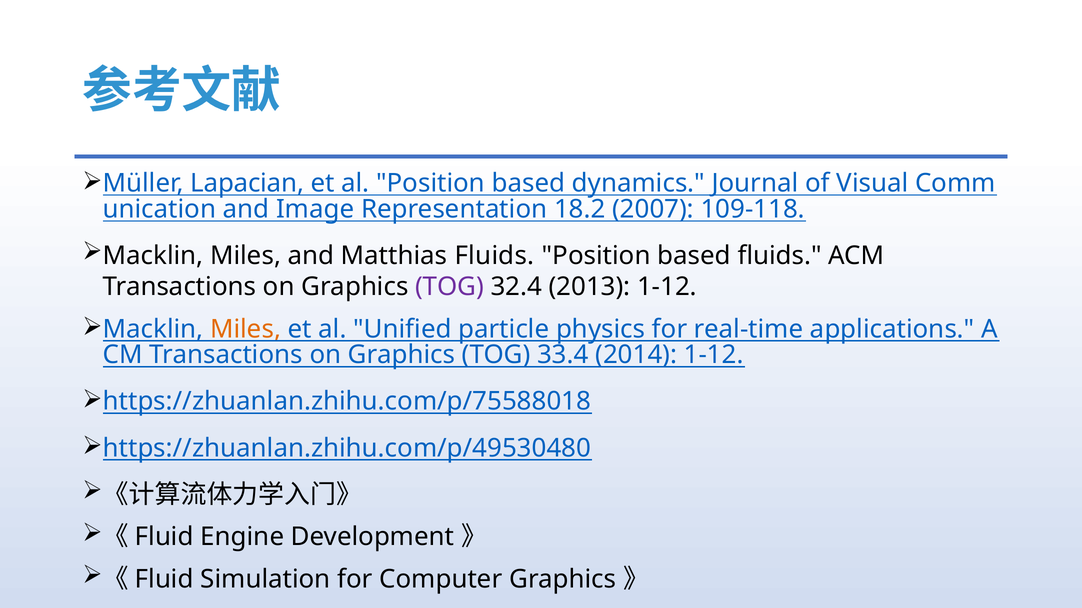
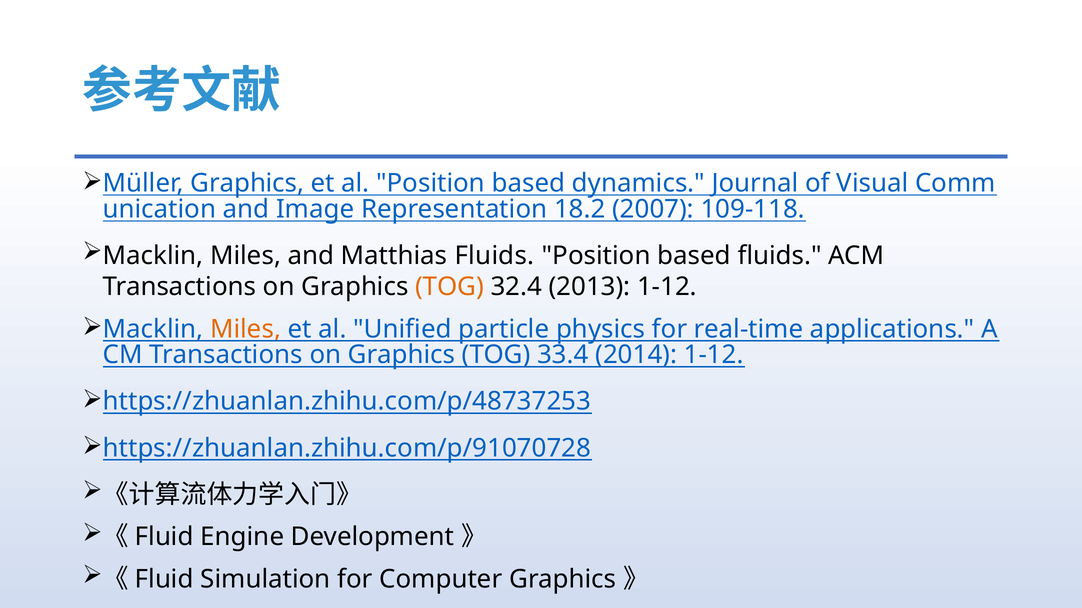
Müller Lapacian: Lapacian -> Graphics
TOG at (450, 287) colour: purple -> orange
https://zhuanlan.zhihu.com/p/75588018: https://zhuanlan.zhihu.com/p/75588018 -> https://zhuanlan.zhihu.com/p/48737253
https://zhuanlan.zhihu.com/p/49530480: https://zhuanlan.zhihu.com/p/49530480 -> https://zhuanlan.zhihu.com/p/91070728
